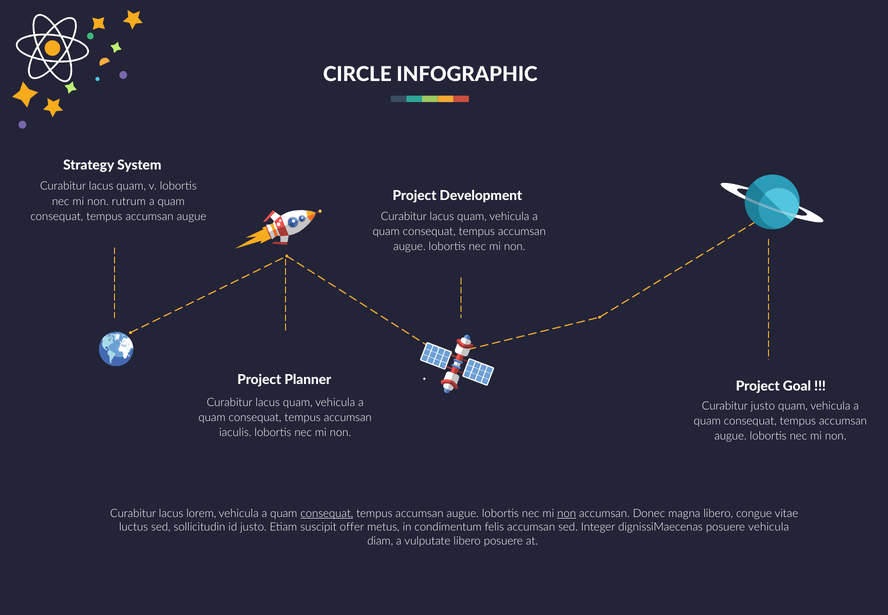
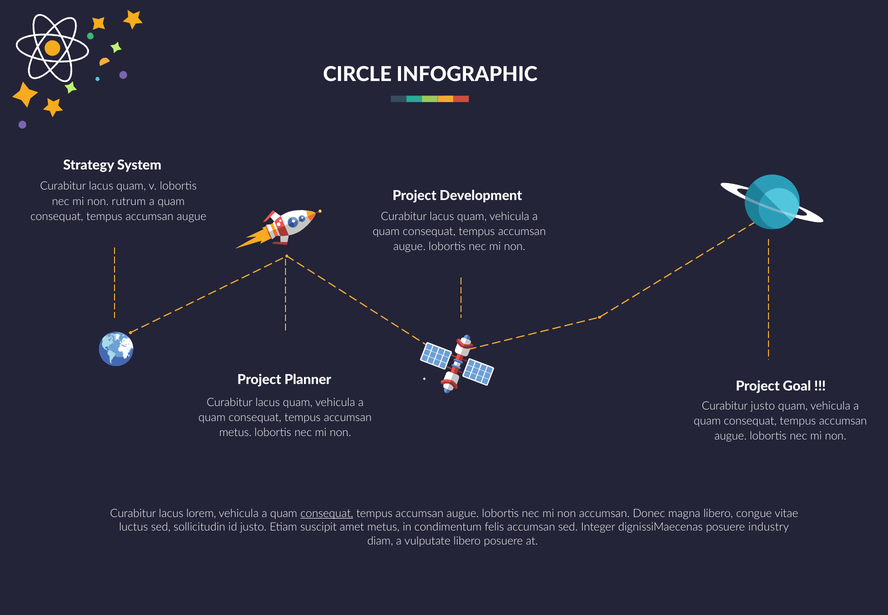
iaculis at (235, 432): iaculis -> metus
non at (567, 513) underline: present -> none
offer: offer -> amet
posuere vehicula: vehicula -> industry
